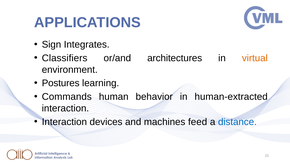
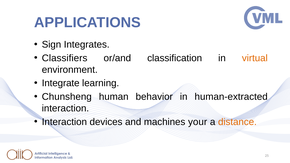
architectures: architectures -> classification
Postures: Postures -> Integrate
Commands: Commands -> Chunsheng
feed: feed -> your
distance colour: blue -> orange
